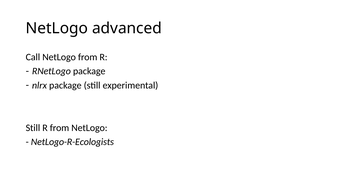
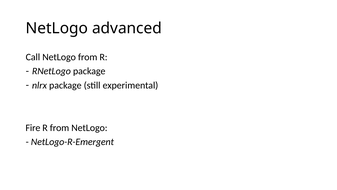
Still at (33, 127): Still -> Fire
NetLogo-R-Ecologists: NetLogo-R-Ecologists -> NetLogo-R-Emergent
